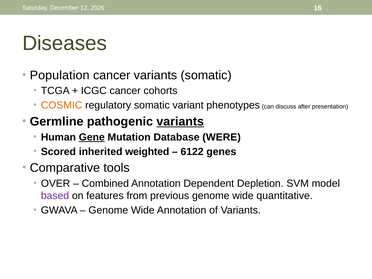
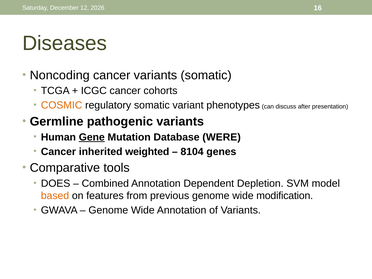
Population: Population -> Noncoding
variants at (180, 122) underline: present -> none
Scored at (58, 152): Scored -> Cancer
6122: 6122 -> 8104
OVER: OVER -> DOES
based colour: purple -> orange
quantitative: quantitative -> modification
